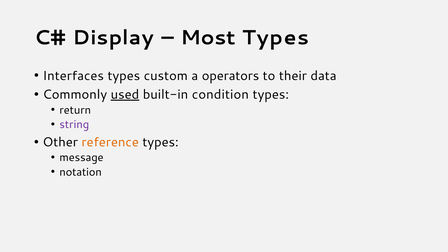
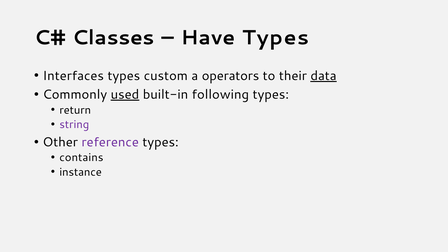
Display: Display -> Classes
Most: Most -> Have
data underline: none -> present
condition: condition -> following
reference colour: orange -> purple
message: message -> contains
notation: notation -> instance
